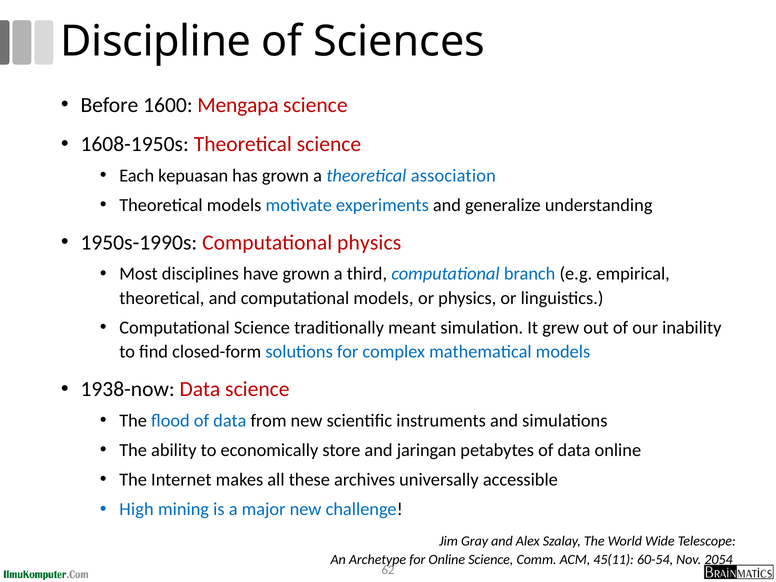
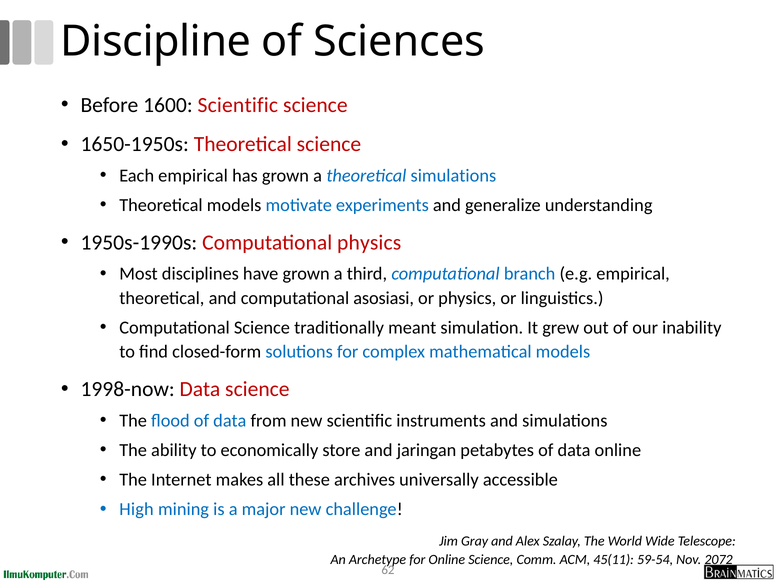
1600 Mengapa: Mengapa -> Scientific
1608-1950s: 1608-1950s -> 1650-1950s
Each kepuasan: kepuasan -> empirical
theoretical association: association -> simulations
computational models: models -> asosiasi
1938-now: 1938-now -> 1998-now
60-54: 60-54 -> 59-54
2054: 2054 -> 2072
